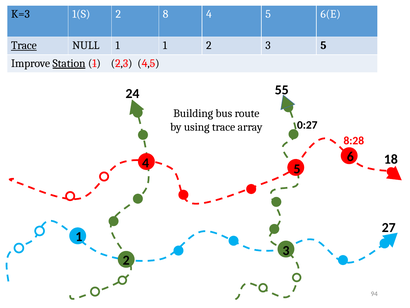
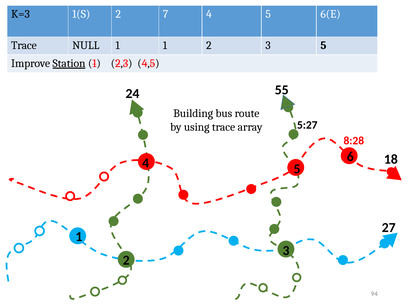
8: 8 -> 7
Trace at (24, 45) underline: present -> none
0:27: 0:27 -> 5:27
